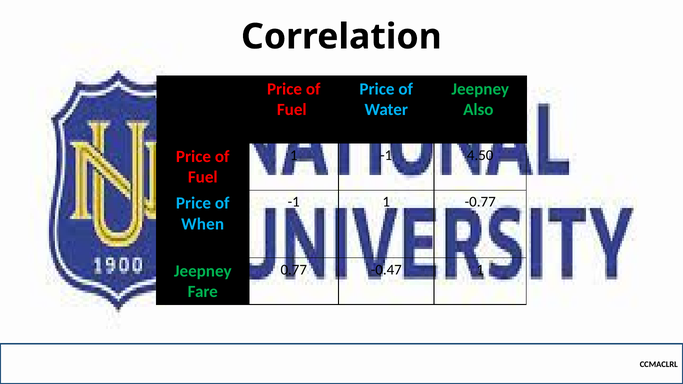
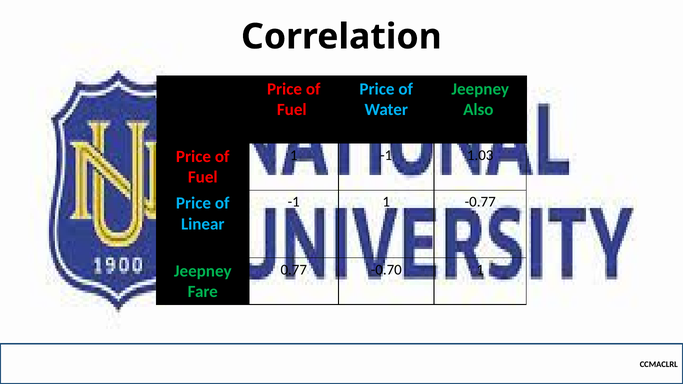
4.50: 4.50 -> 1.03
When: When -> Linear
-0.47: -0.47 -> -0.70
